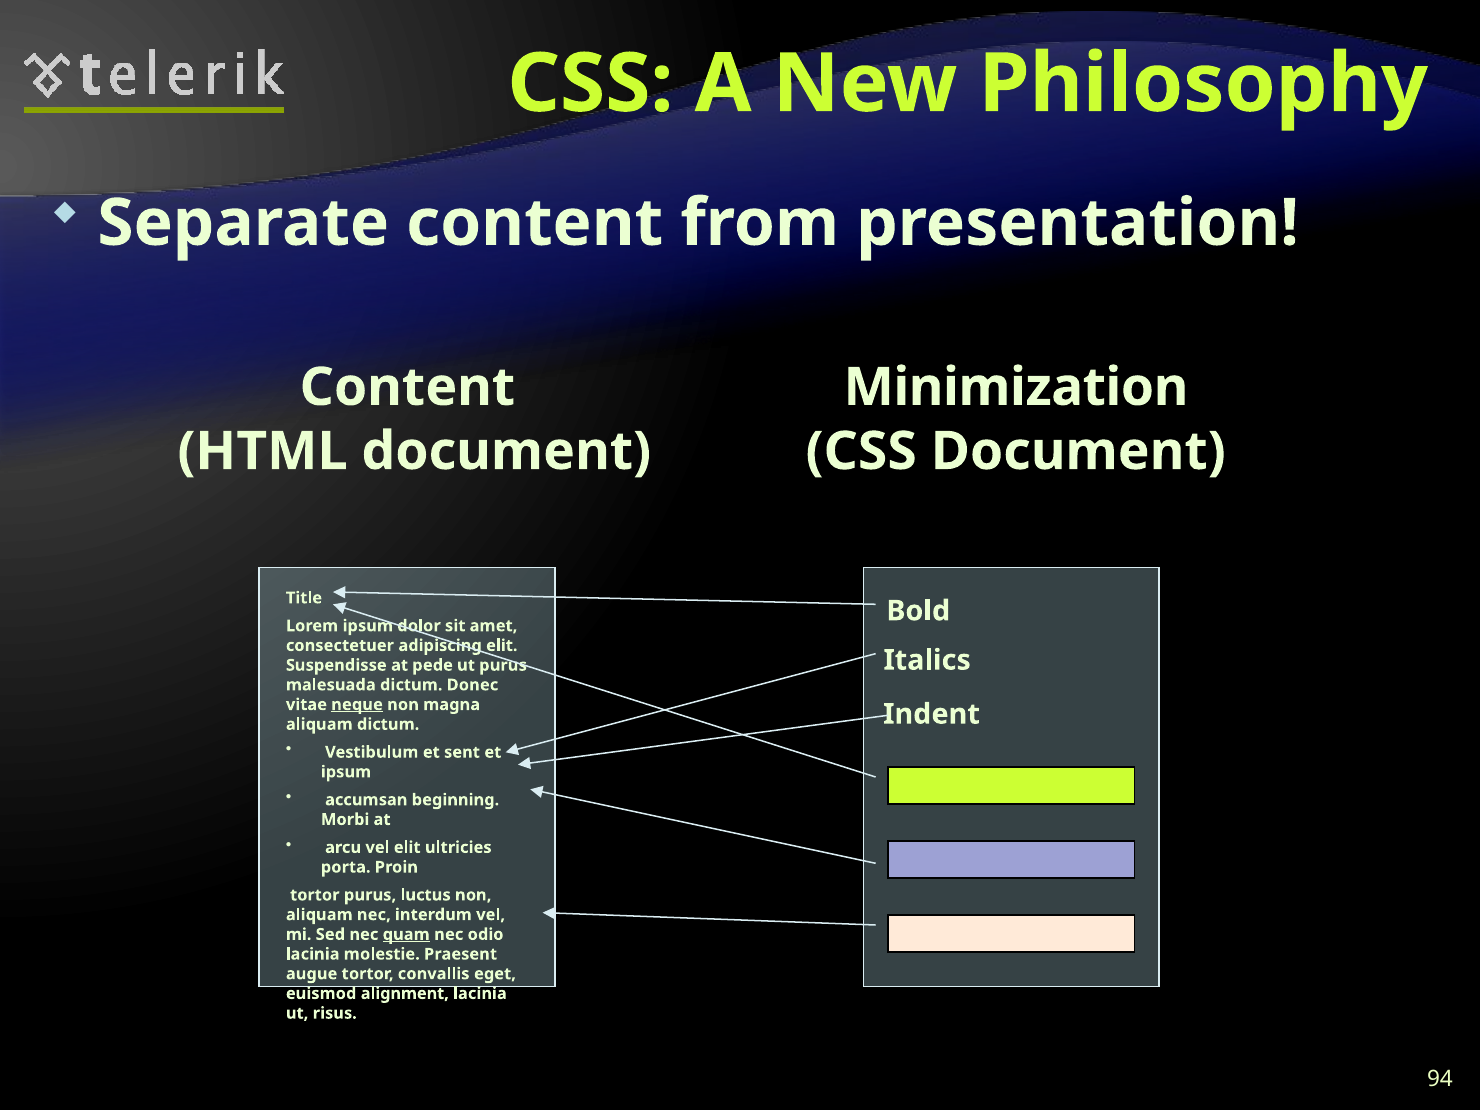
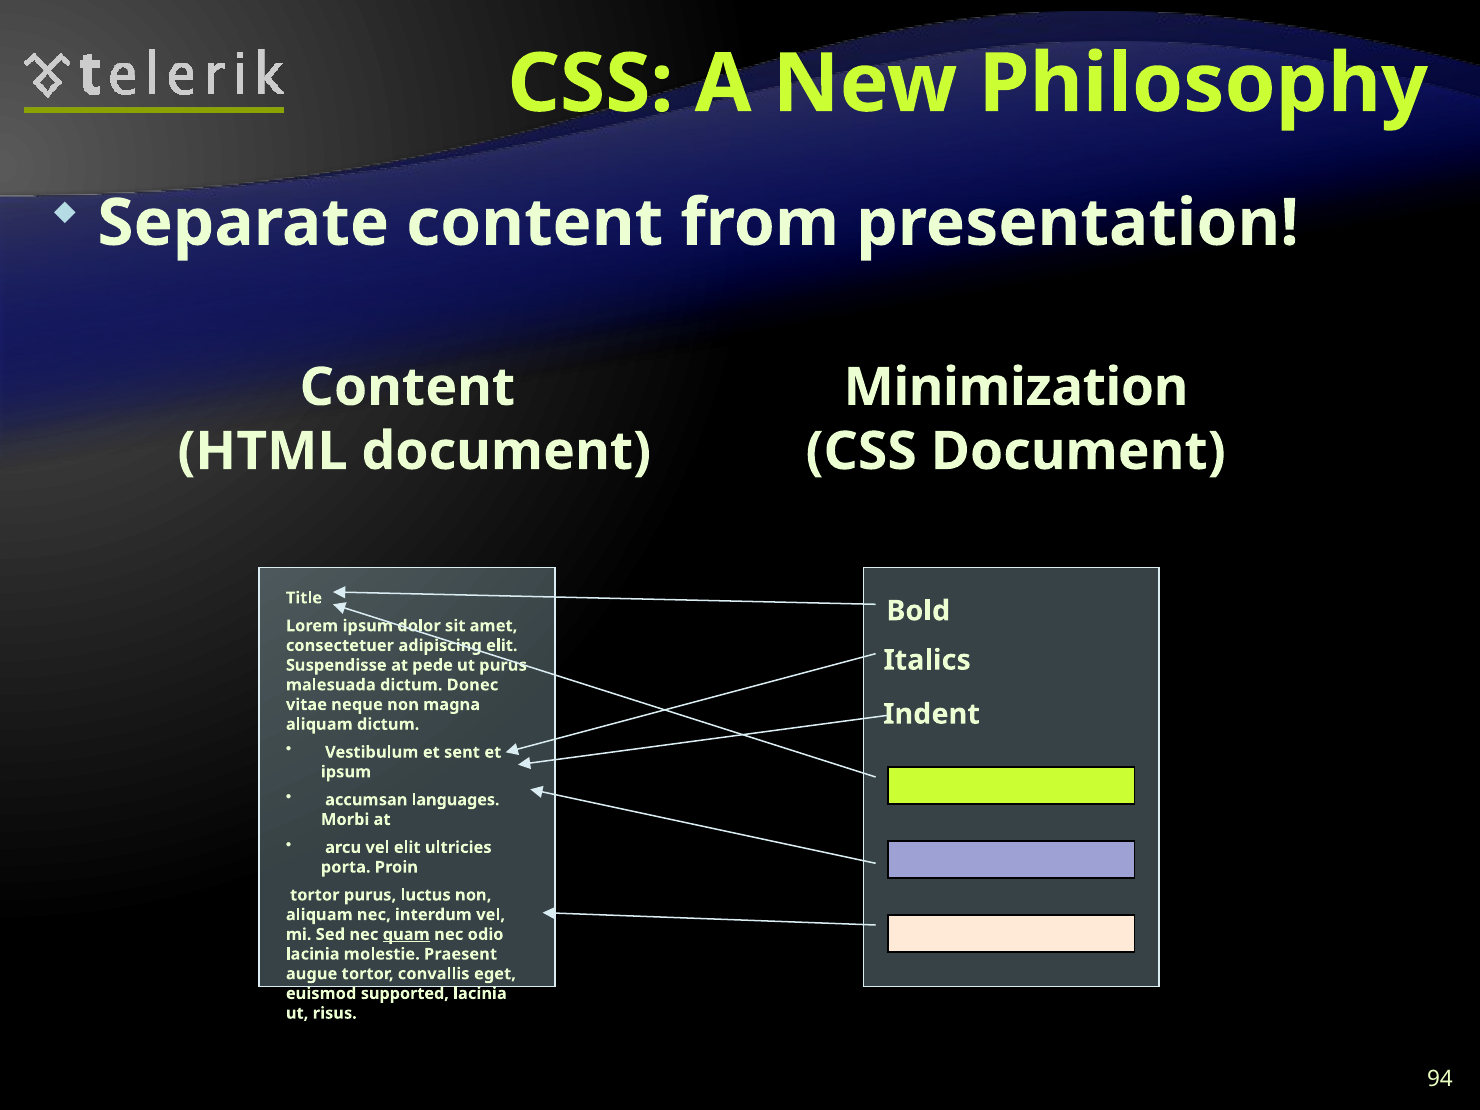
neque underline: present -> none
beginning: beginning -> languages
alignment: alignment -> supported
